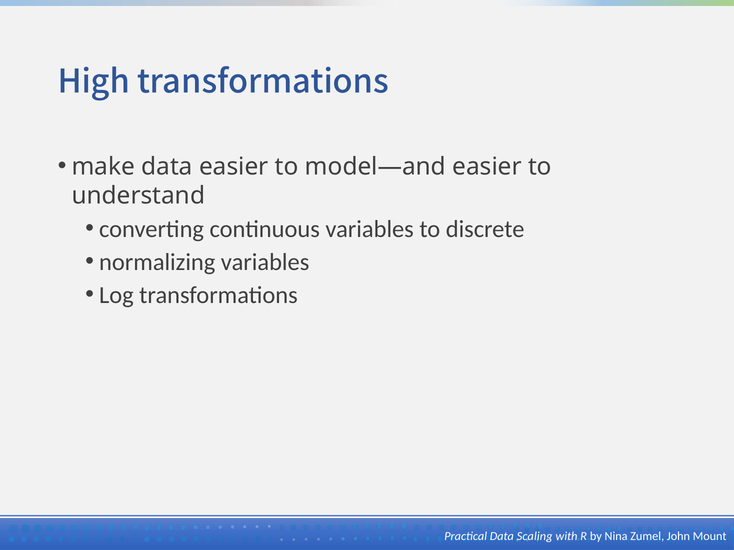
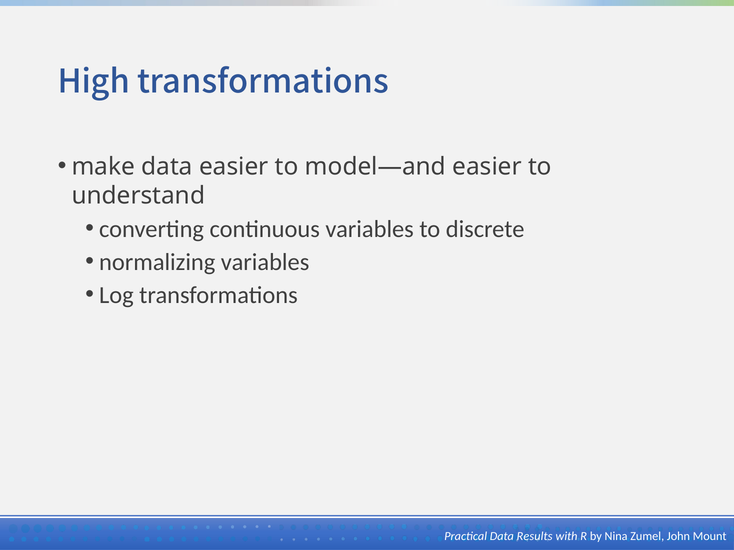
Scaling: Scaling -> Results
